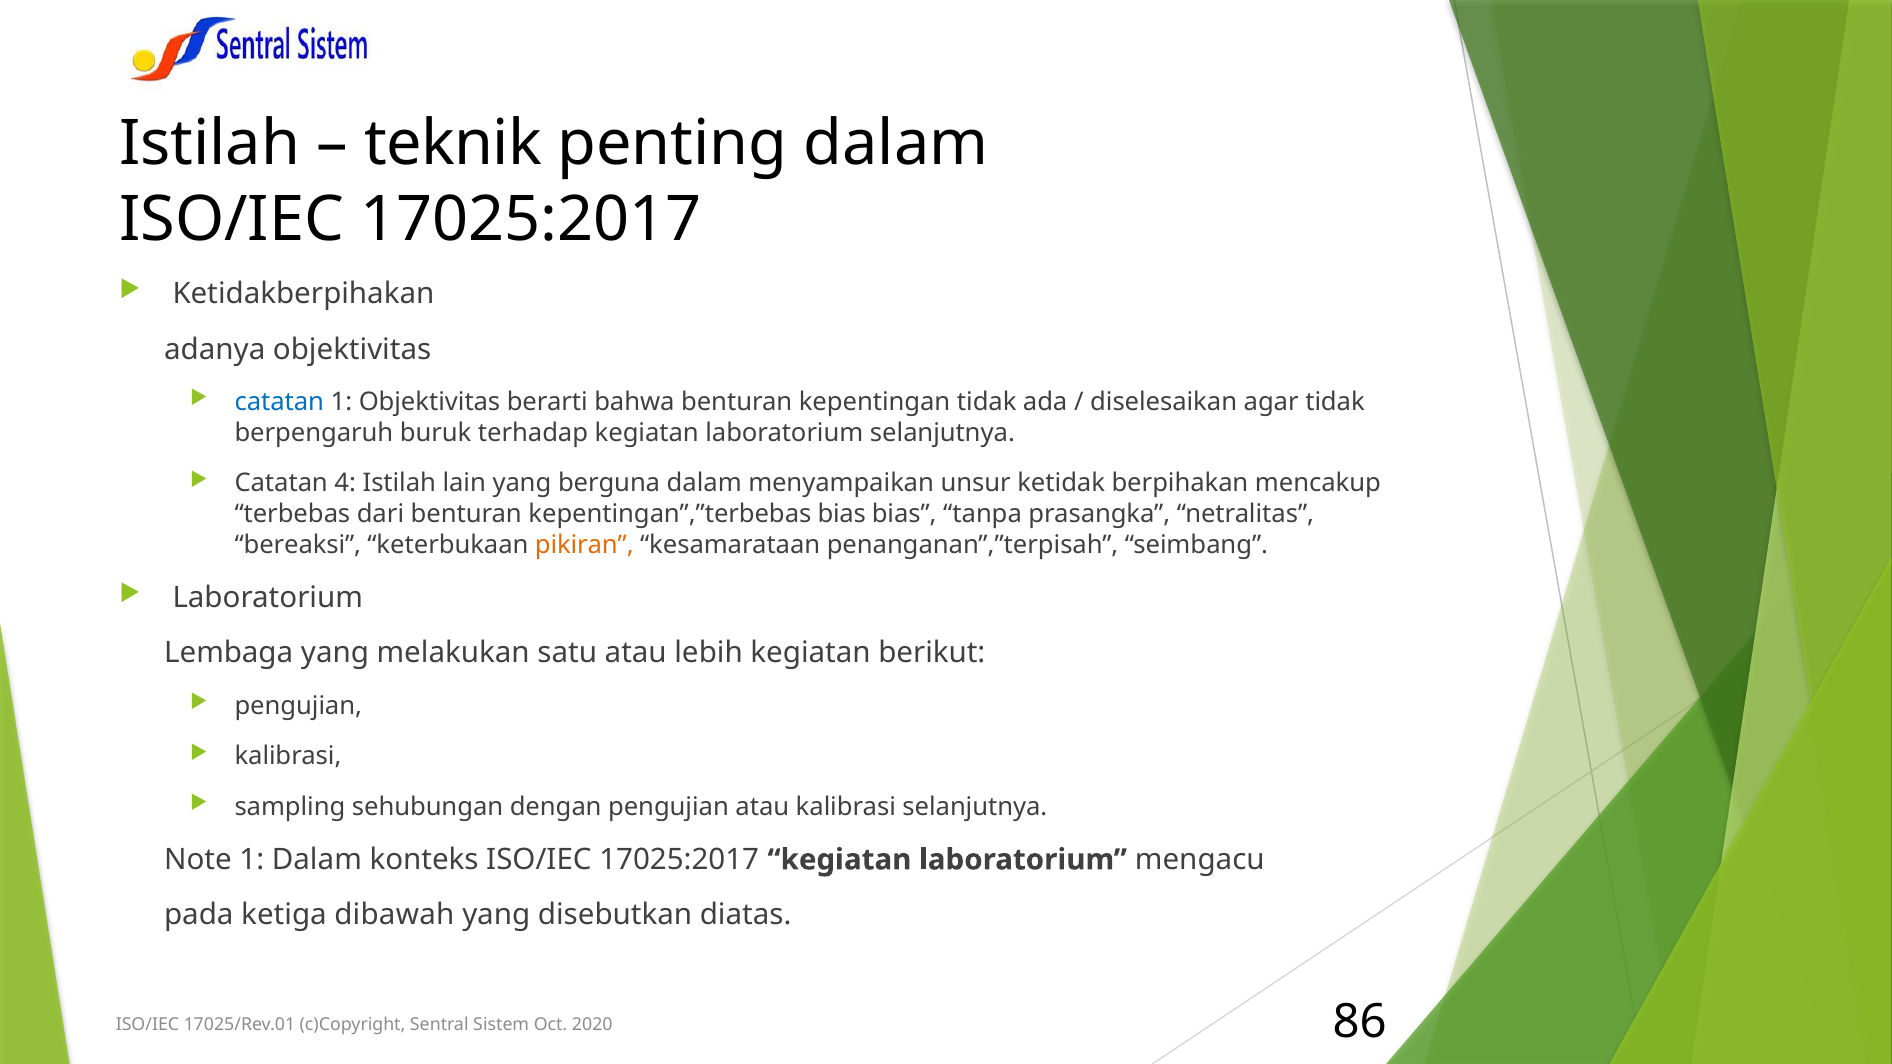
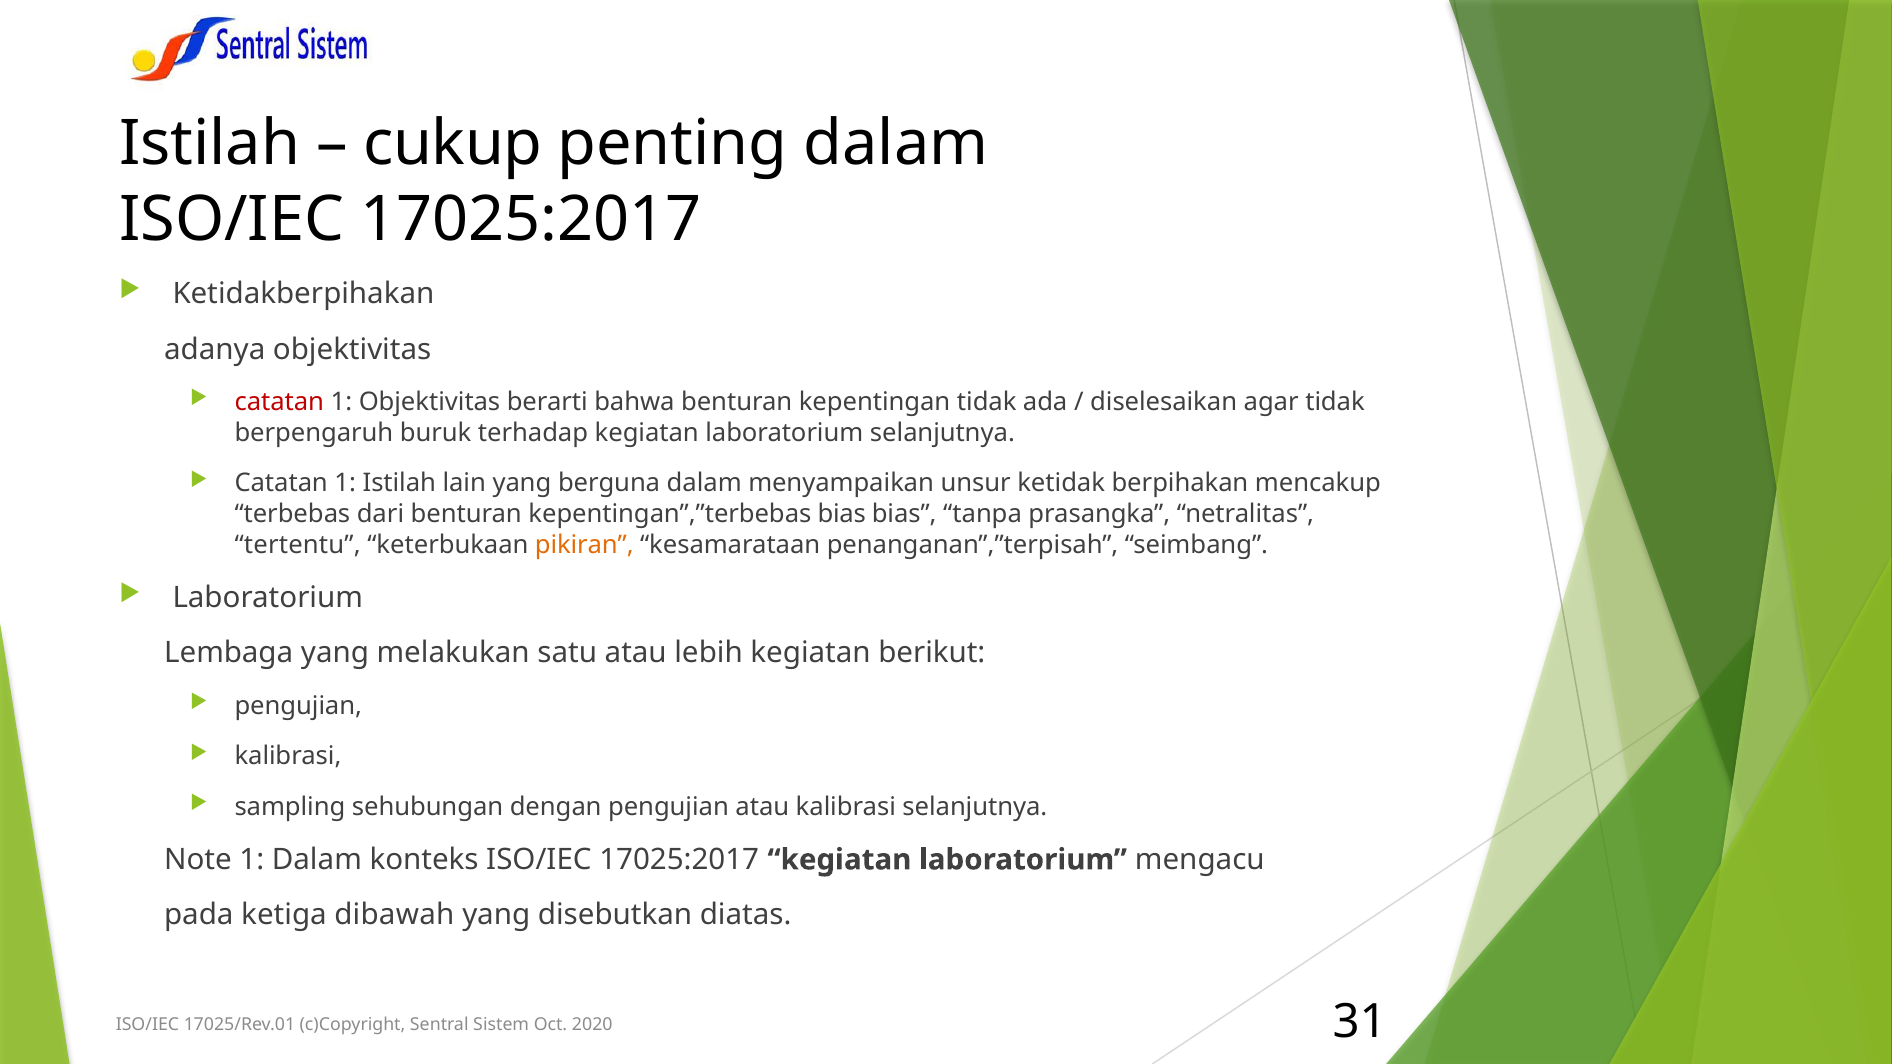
teknik: teknik -> cukup
catatan at (279, 402) colour: blue -> red
4 at (345, 483): 4 -> 1
bereaksi: bereaksi -> tertentu
86: 86 -> 31
